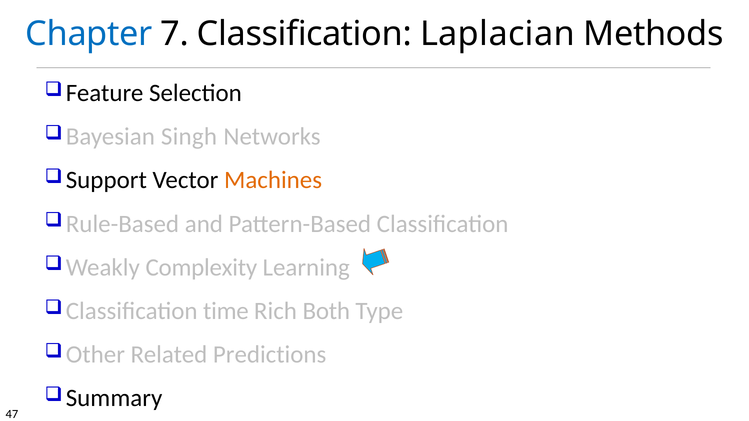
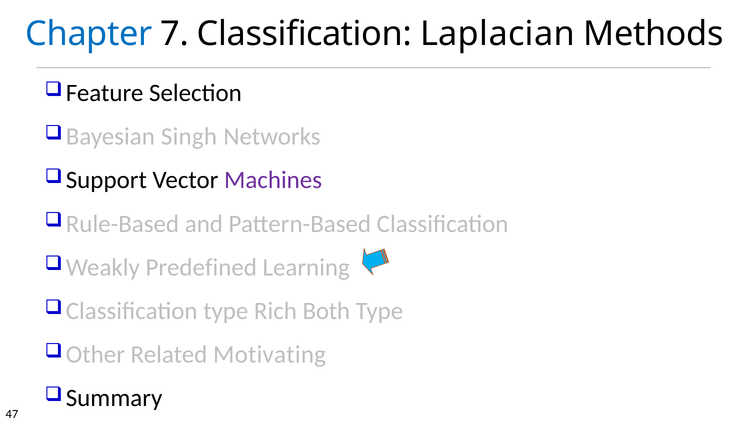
Machines colour: orange -> purple
Complexity: Complexity -> Predefined
time at (226, 311): time -> type
Predictions: Predictions -> Motivating
